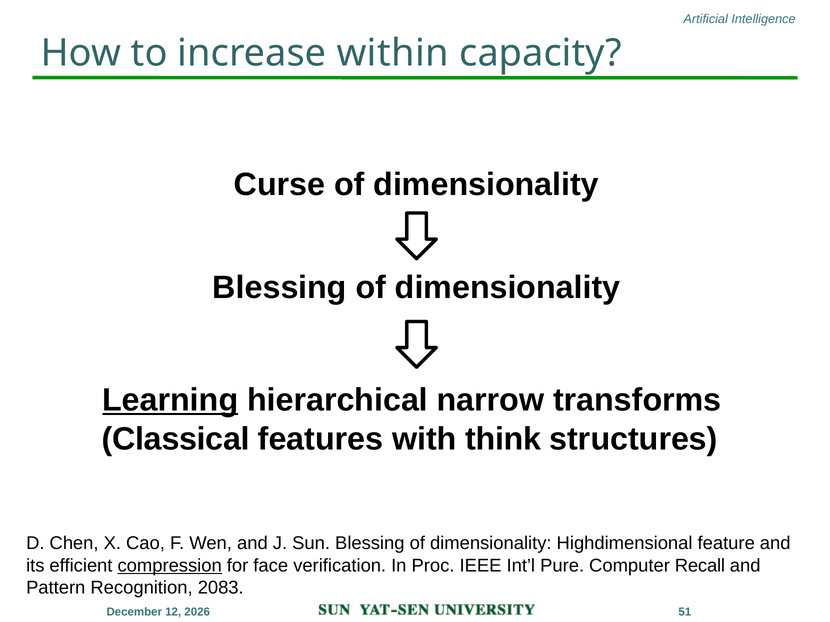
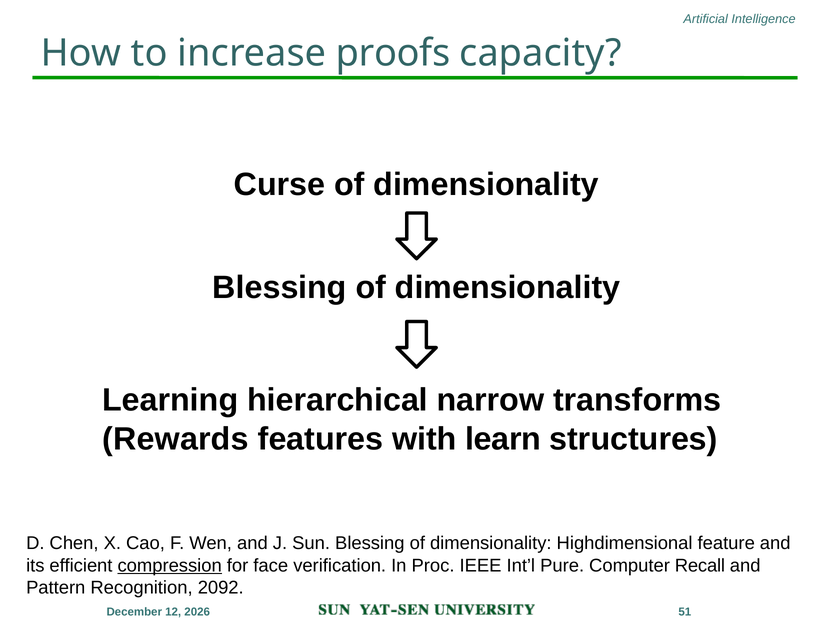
within: within -> proofs
Learning underline: present -> none
Classical: Classical -> Rewards
think: think -> learn
2083: 2083 -> 2092
